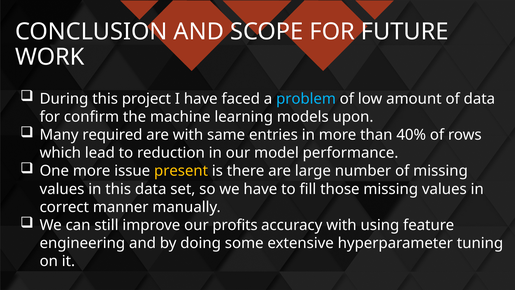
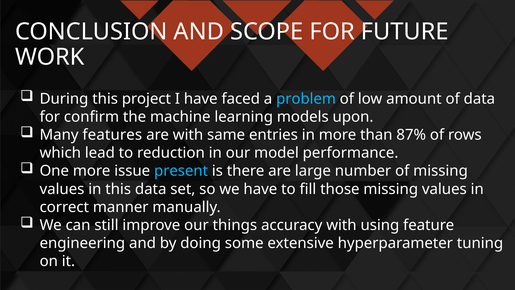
required: required -> features
40%: 40% -> 87%
present colour: yellow -> light blue
profits: profits -> things
